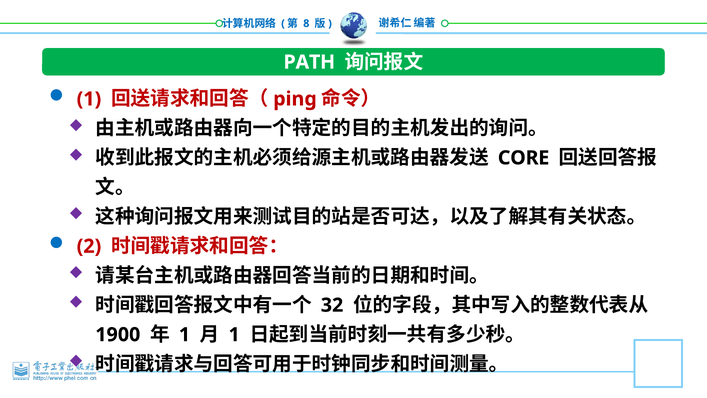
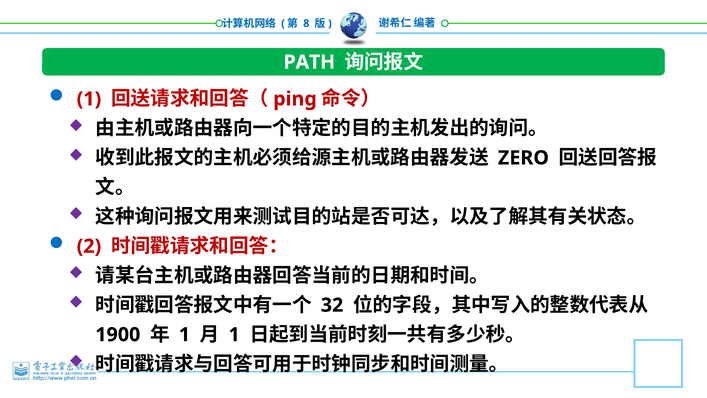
CORE: CORE -> ZERO
